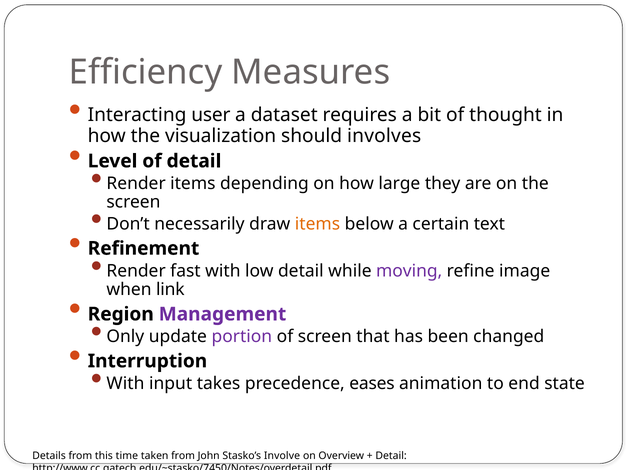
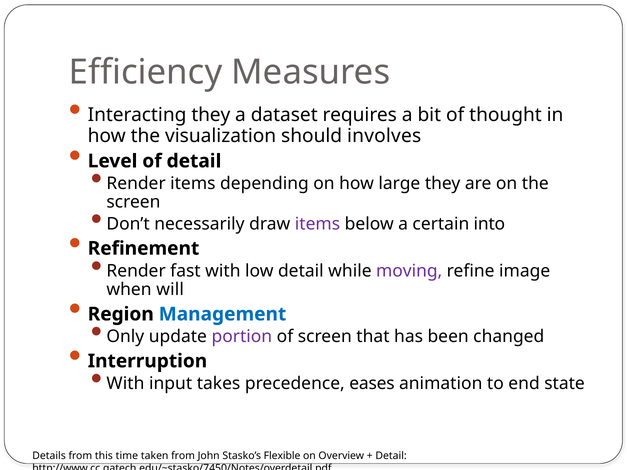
Interacting user: user -> they
items at (317, 224) colour: orange -> purple
text: text -> into
link: link -> will
Management colour: purple -> blue
Involve: Involve -> Flexible
